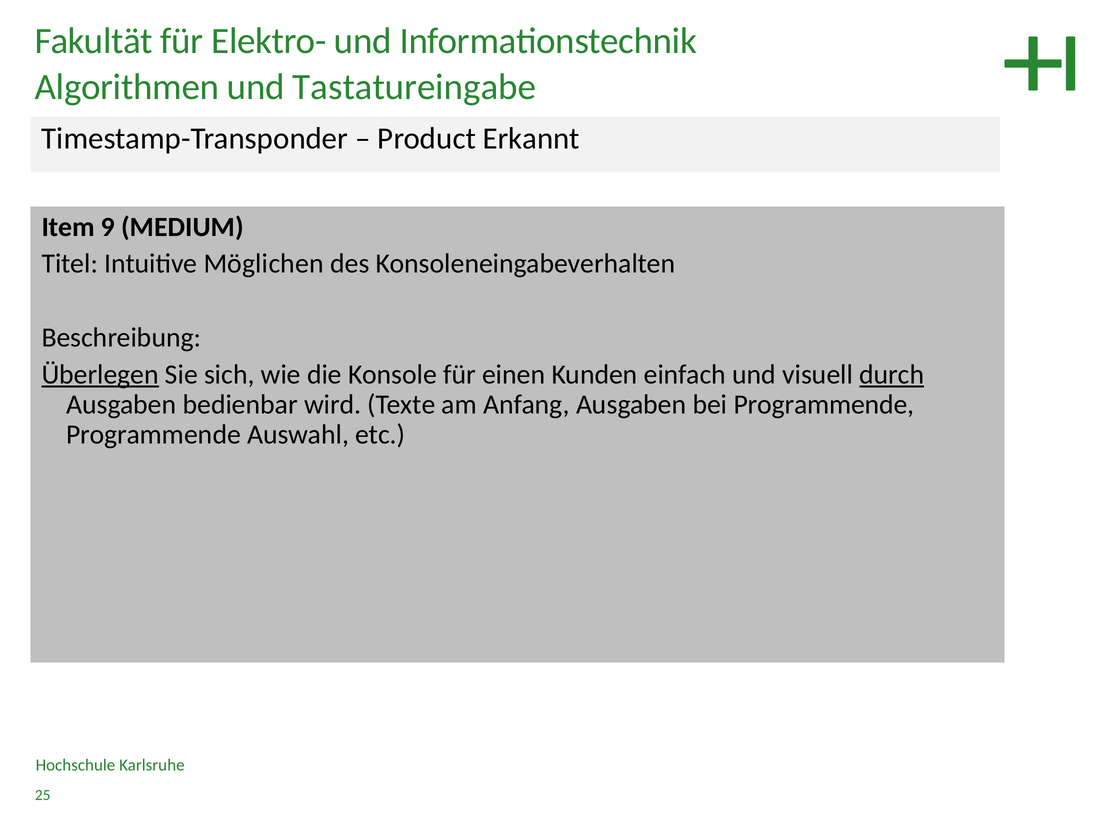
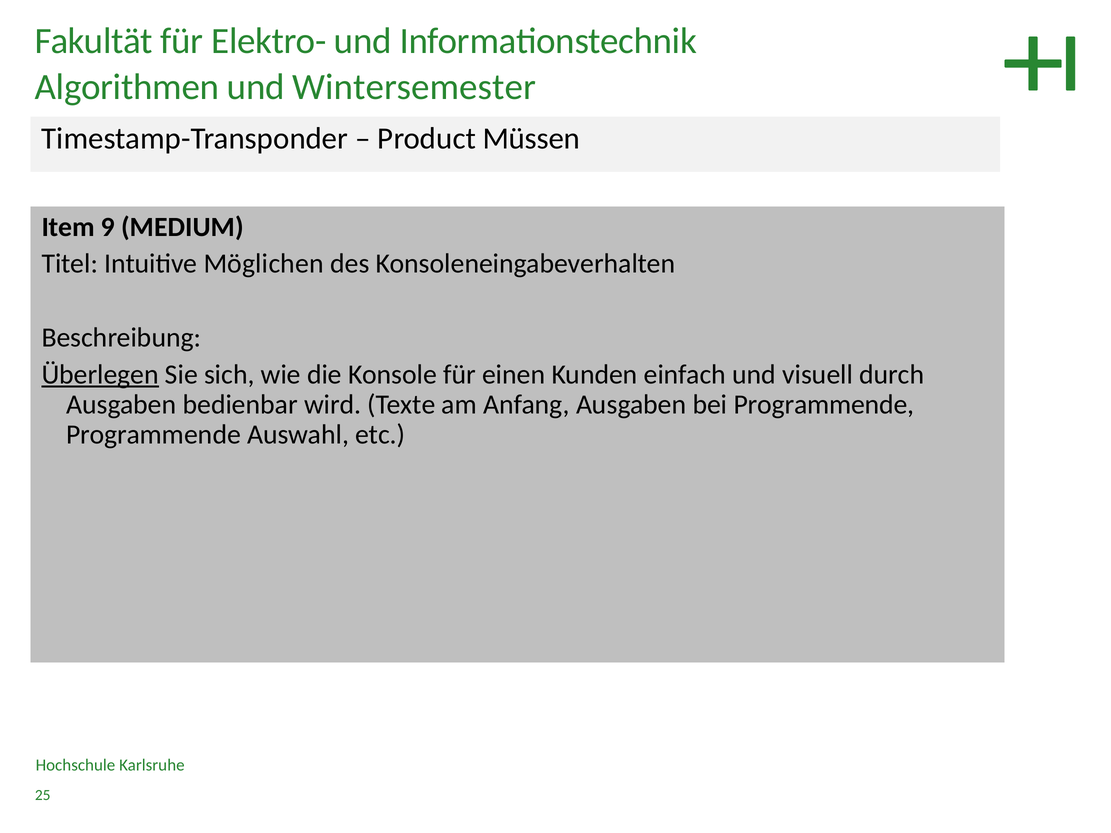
Tastatureingabe: Tastatureingabe -> Wintersemester
Erkannt: Erkannt -> Müssen
durch underline: present -> none
